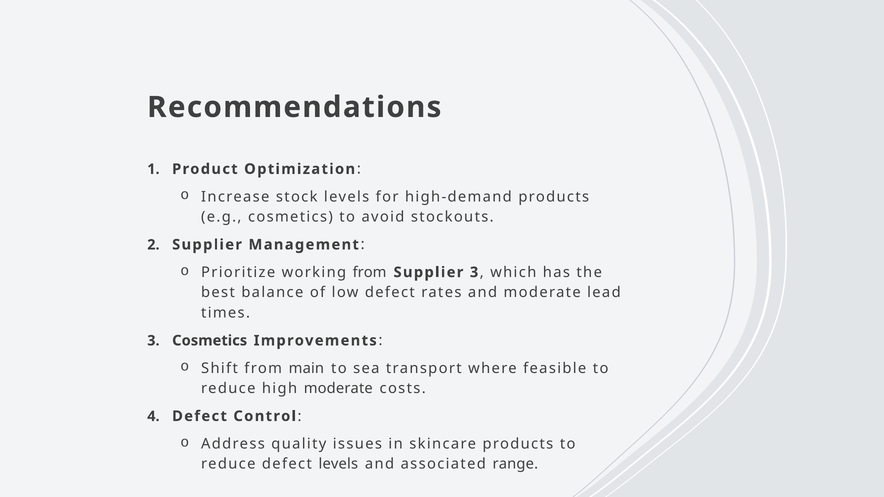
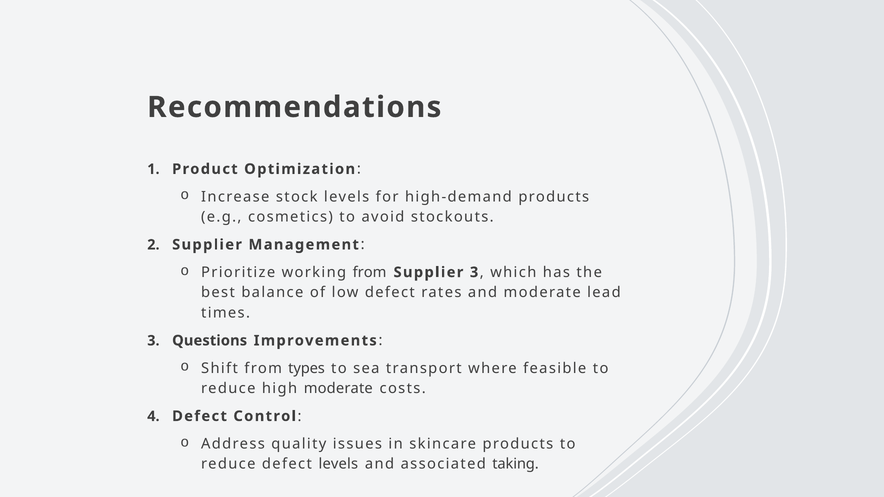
3 Cosmetics: Cosmetics -> Questions
main: main -> types
range: range -> taking
